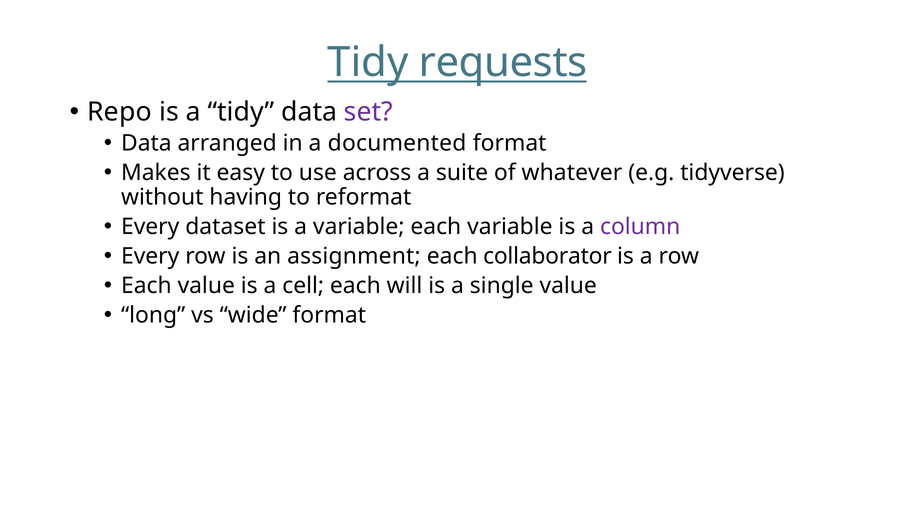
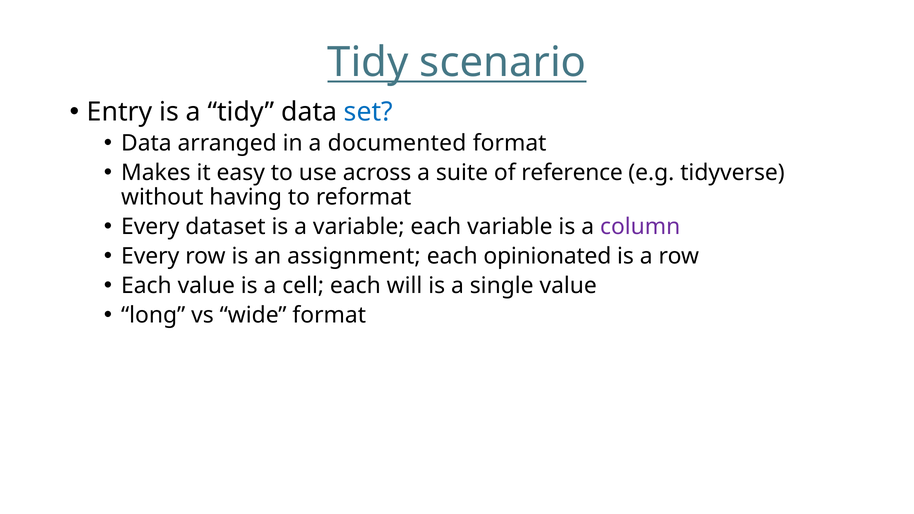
requests: requests -> scenario
Repo: Repo -> Entry
set colour: purple -> blue
whatever: whatever -> reference
collaborator: collaborator -> opinionated
